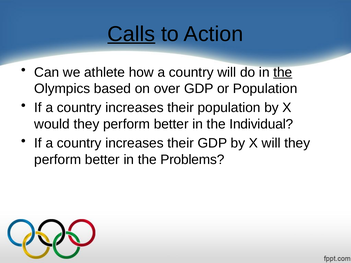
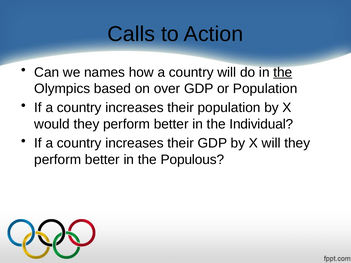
Calls underline: present -> none
athlete: athlete -> names
Problems: Problems -> Populous
